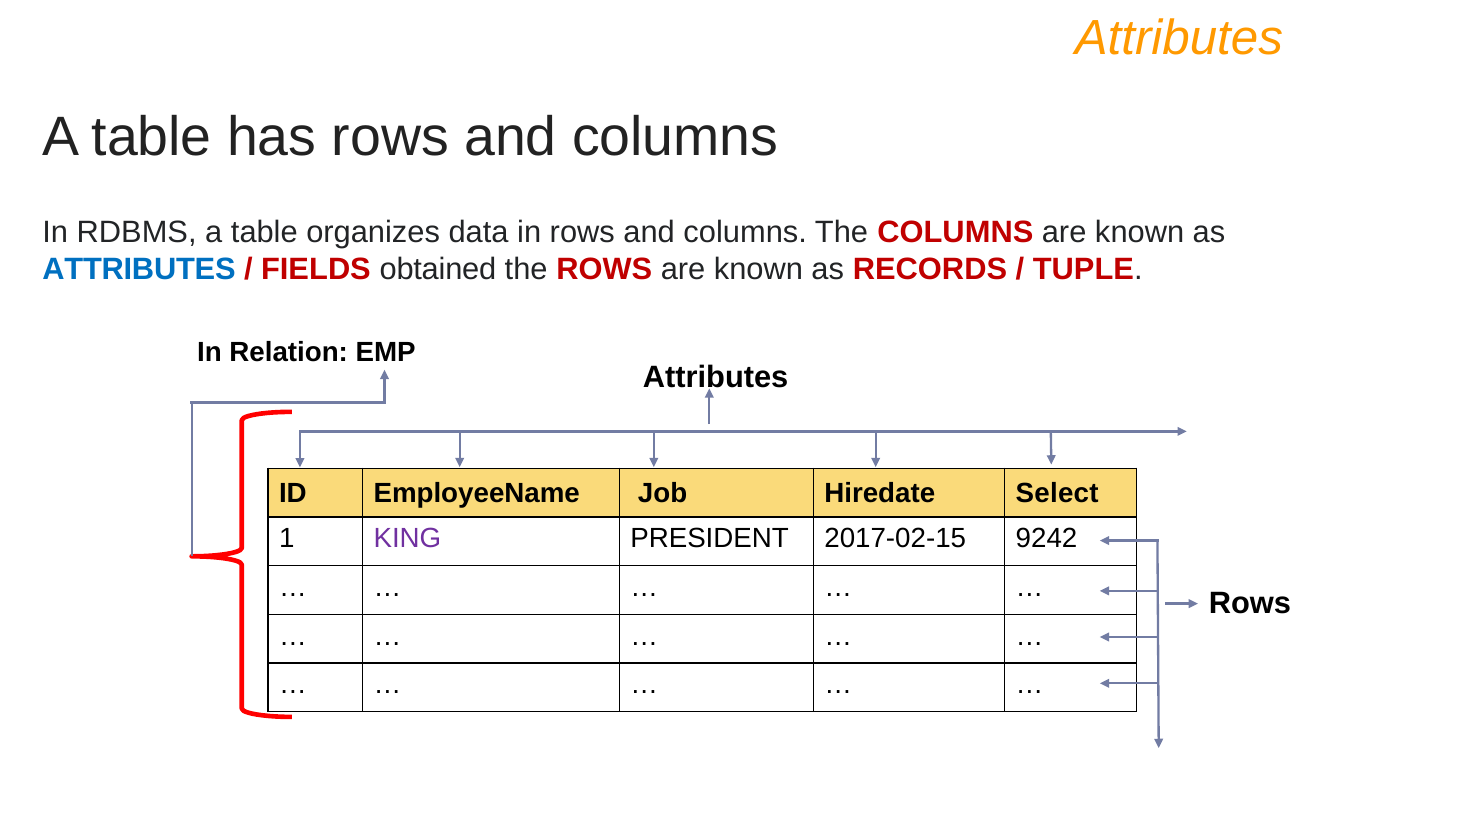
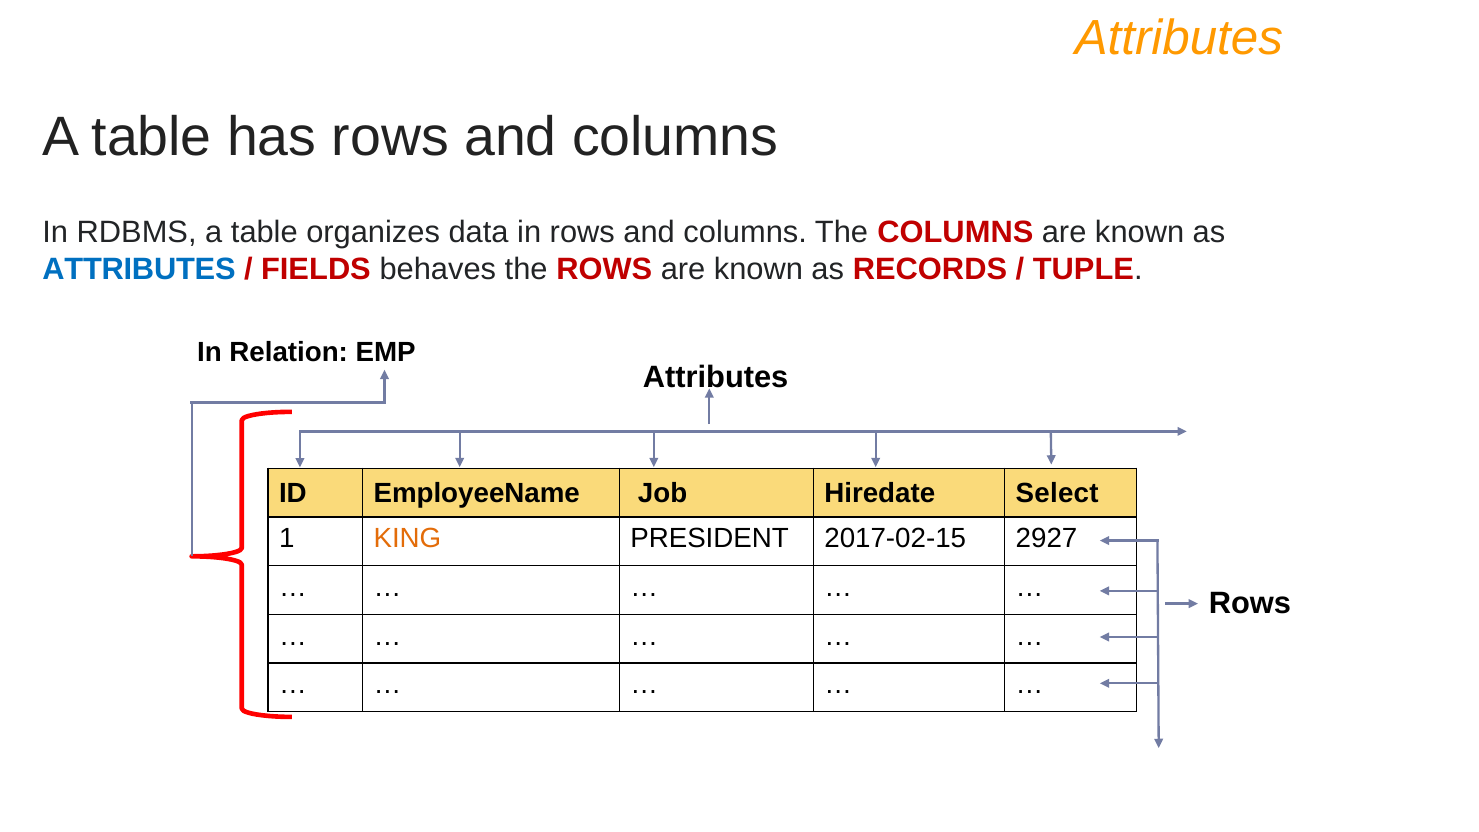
obtained: obtained -> behaves
KING colour: purple -> orange
9242: 9242 -> 2927
